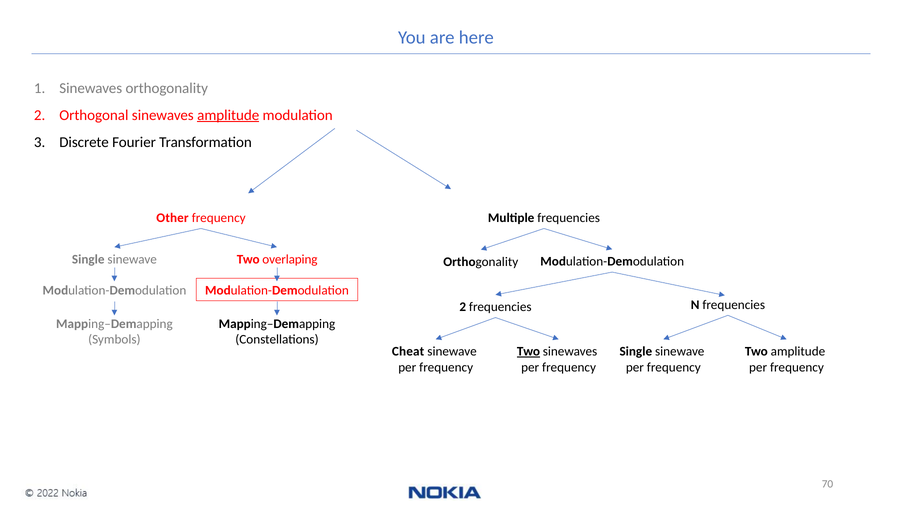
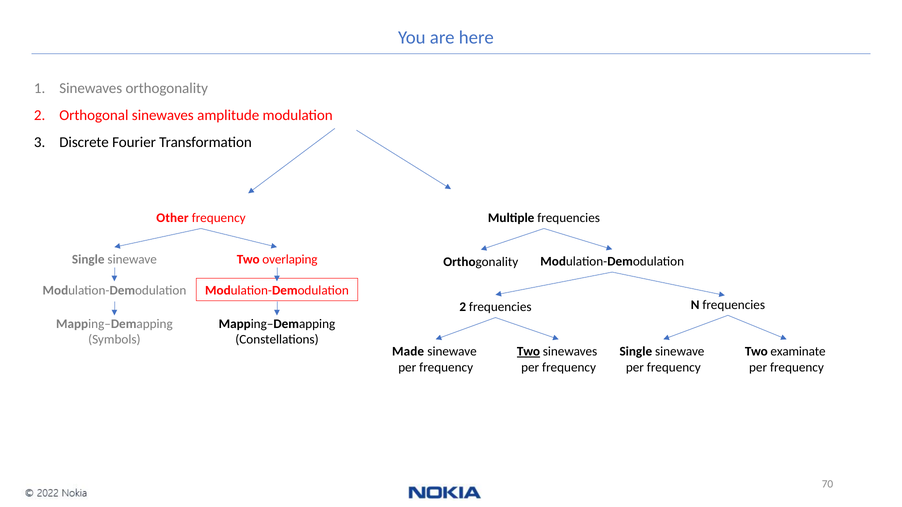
amplitude at (228, 115) underline: present -> none
Cheat: Cheat -> Made
Two amplitude: amplitude -> examinate
